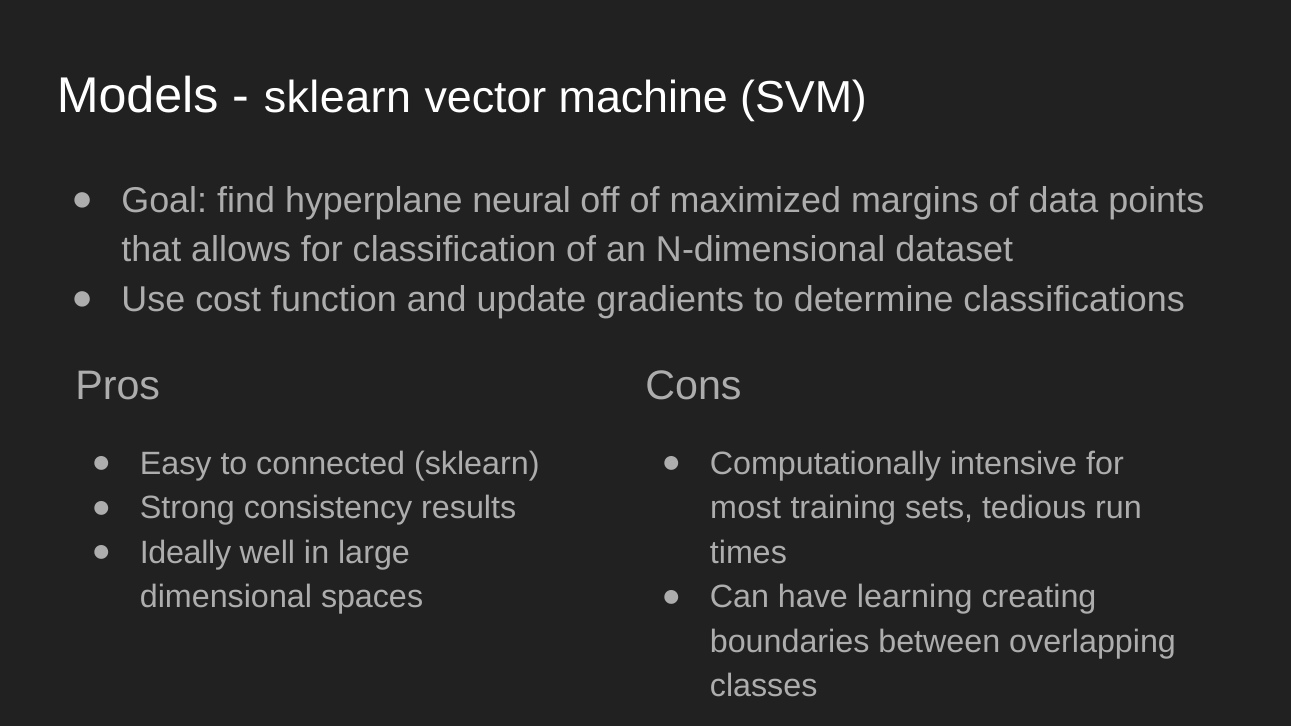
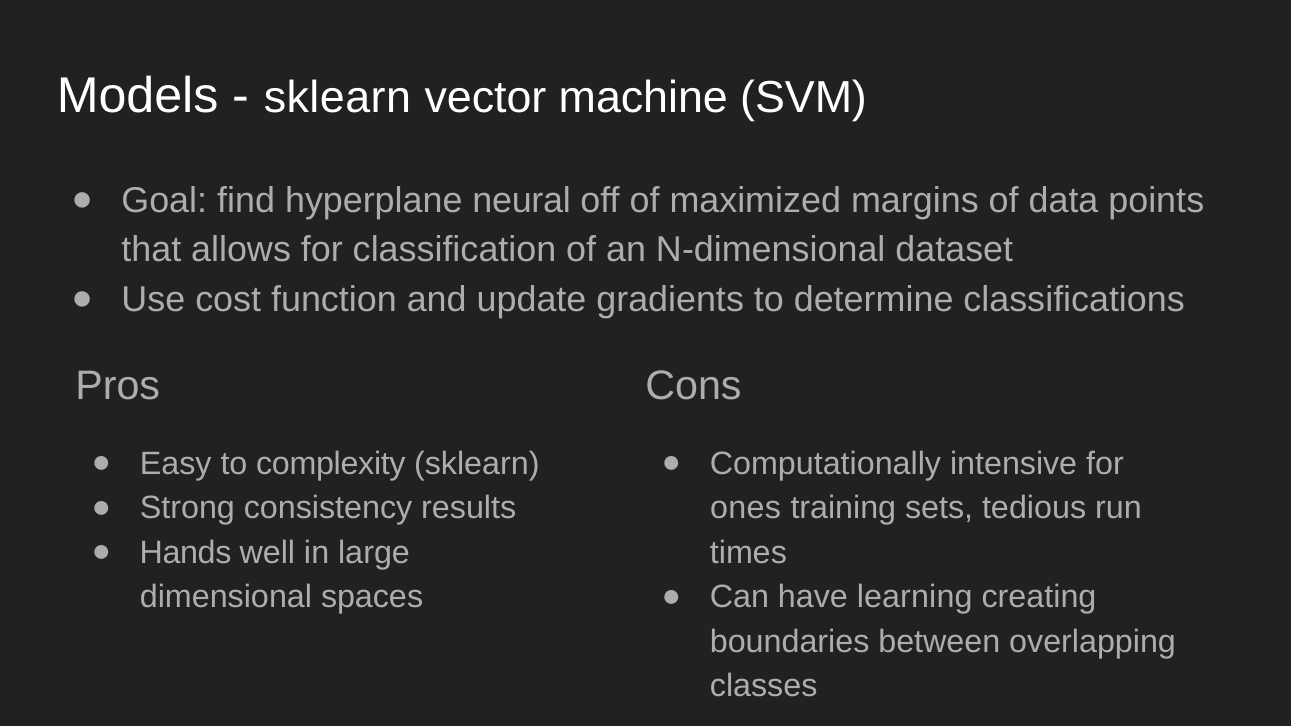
connected: connected -> complexity
most: most -> ones
Ideally: Ideally -> Hands
